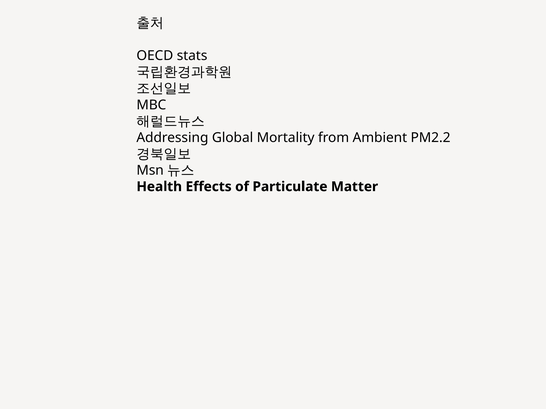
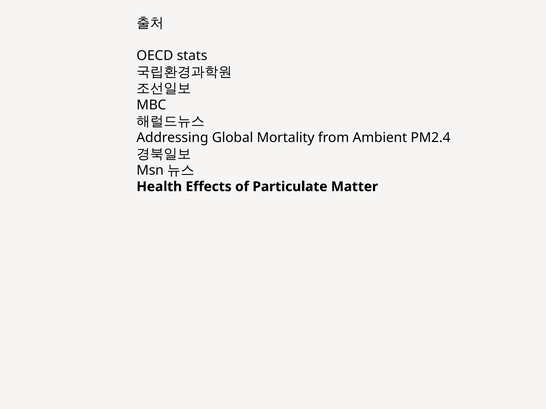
PM2.2: PM2.2 -> PM2.4
